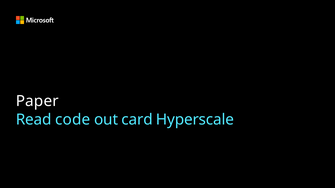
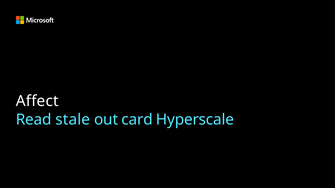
Paper: Paper -> Affect
code: code -> stale
